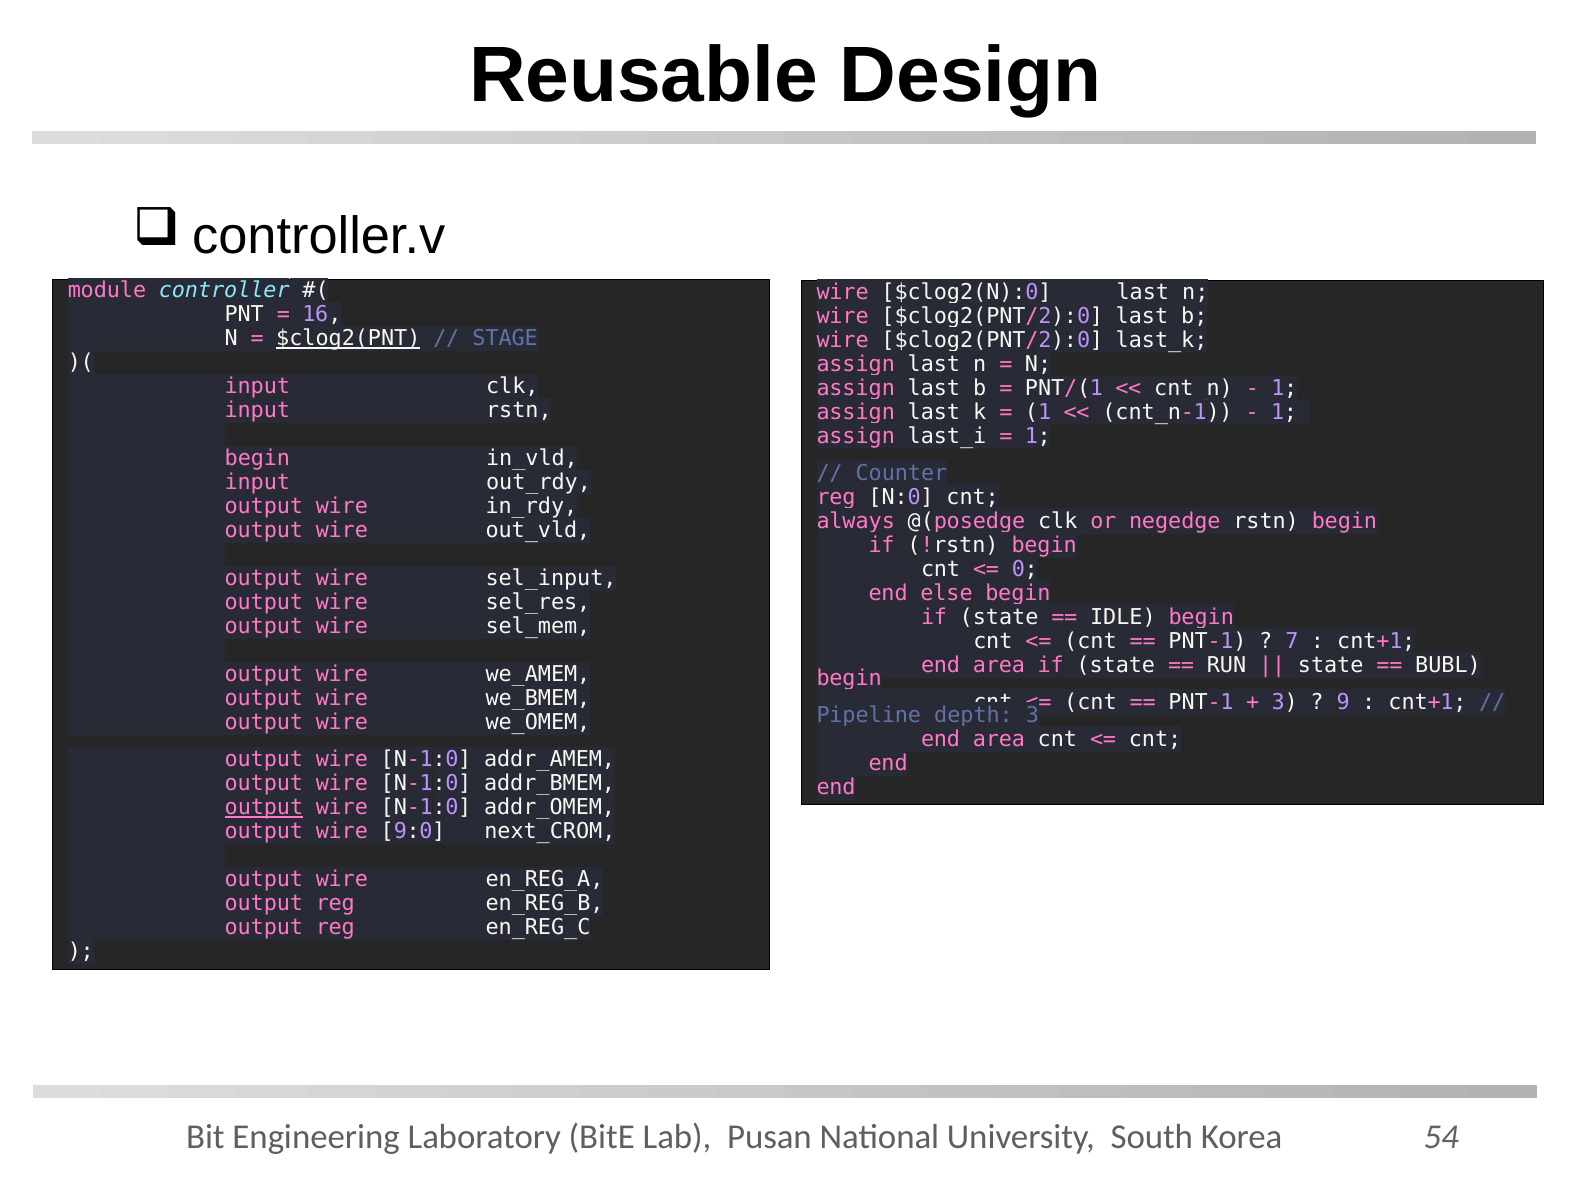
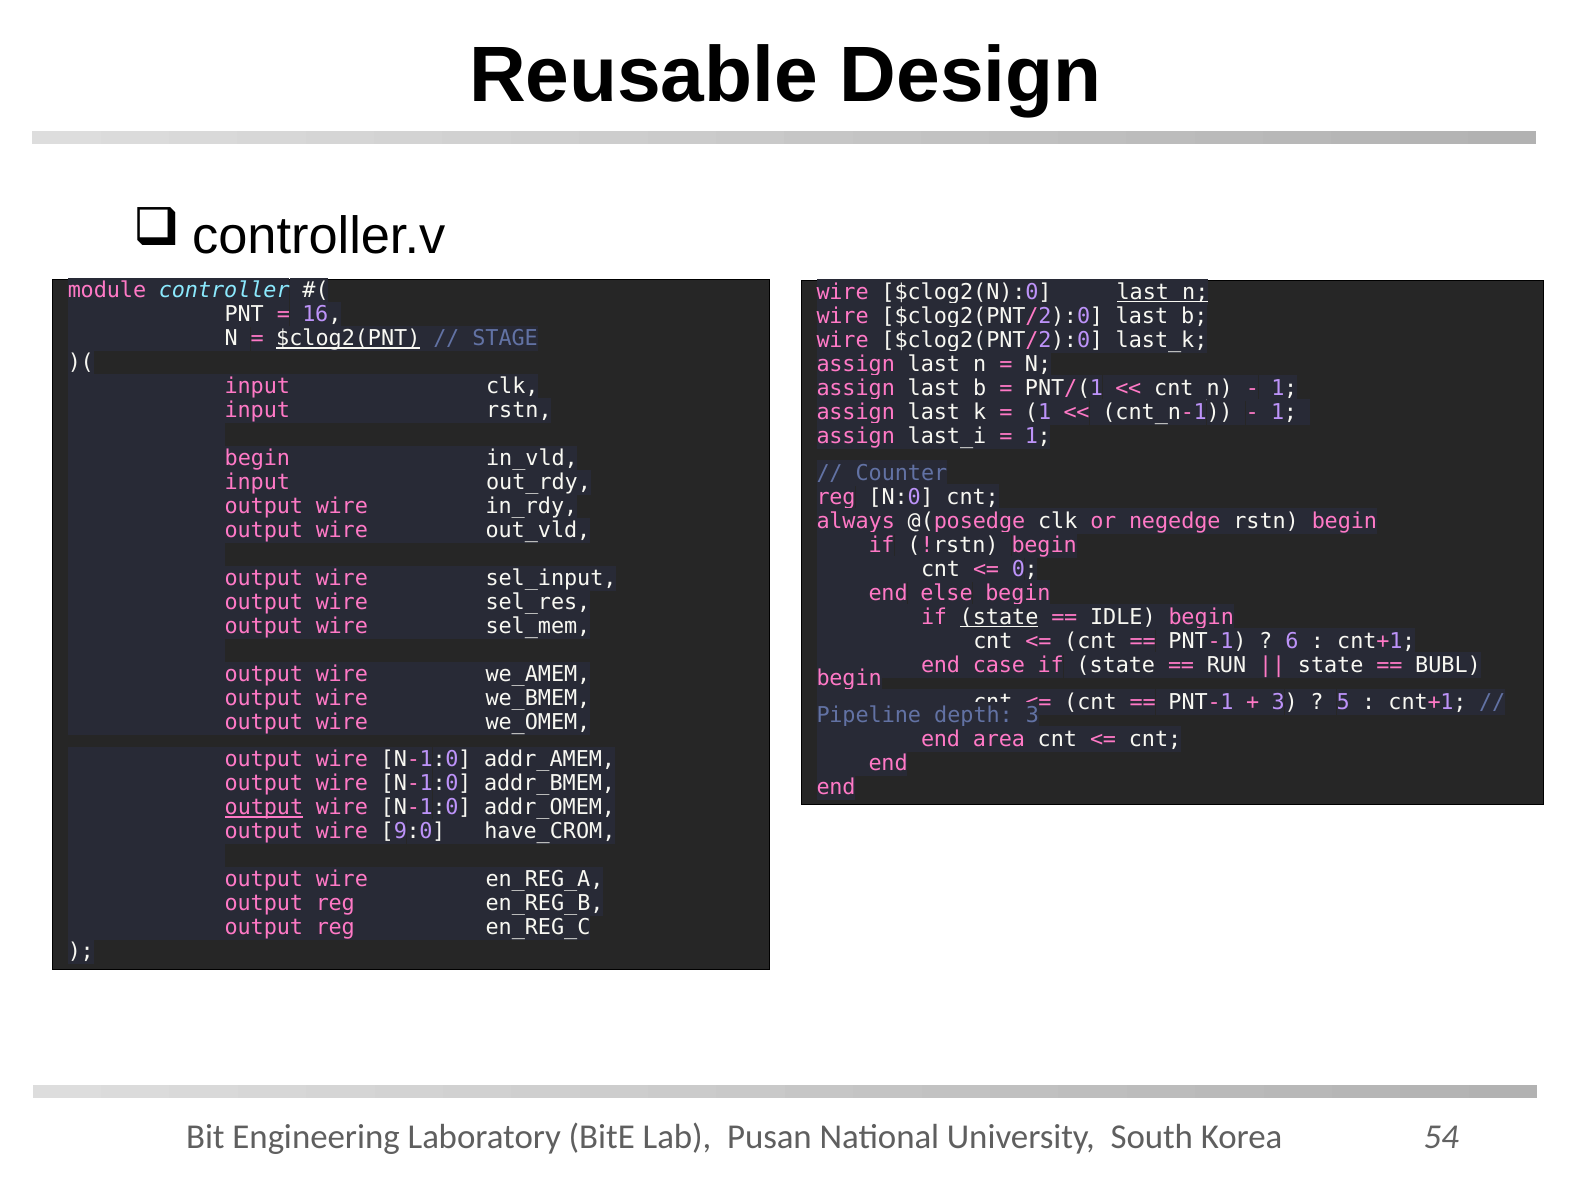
last_n at (1163, 292) underline: none -> present
state at (999, 617) underline: none -> present
7: 7 -> 6
area at (999, 665): area -> case
9: 9 -> 5
next_CROM: next_CROM -> have_CROM
